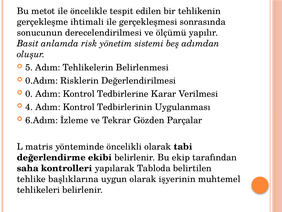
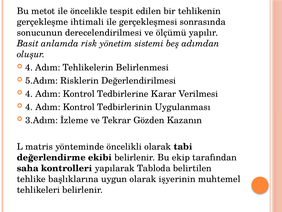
5 at (29, 67): 5 -> 4
0.Adım: 0.Adım -> 5.Adım
0 at (29, 94): 0 -> 4
6.Adım: 6.Adım -> 3.Adım
Parçalar: Parçalar -> Kazanın
